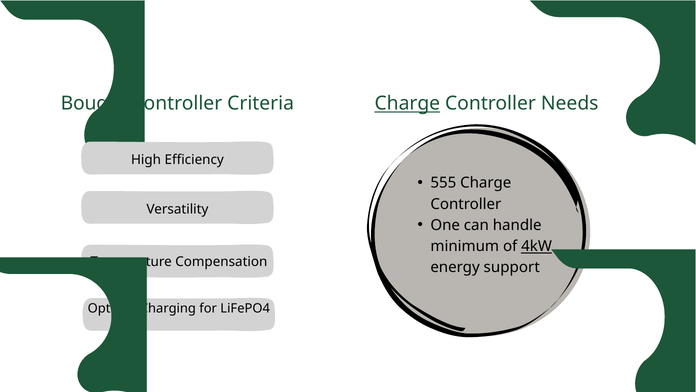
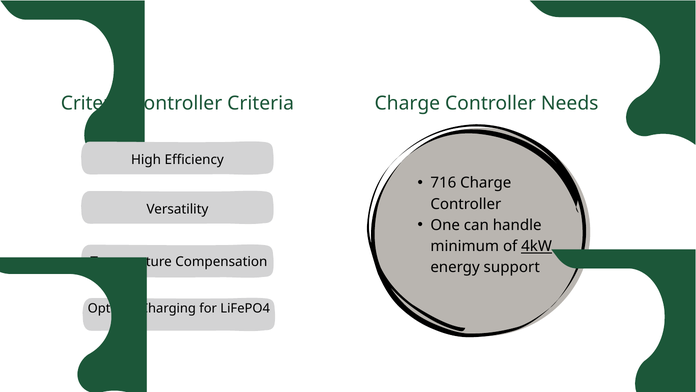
Bought at (94, 103): Bought -> Criteria
Charge at (407, 103) underline: present -> none
555: 555 -> 716
